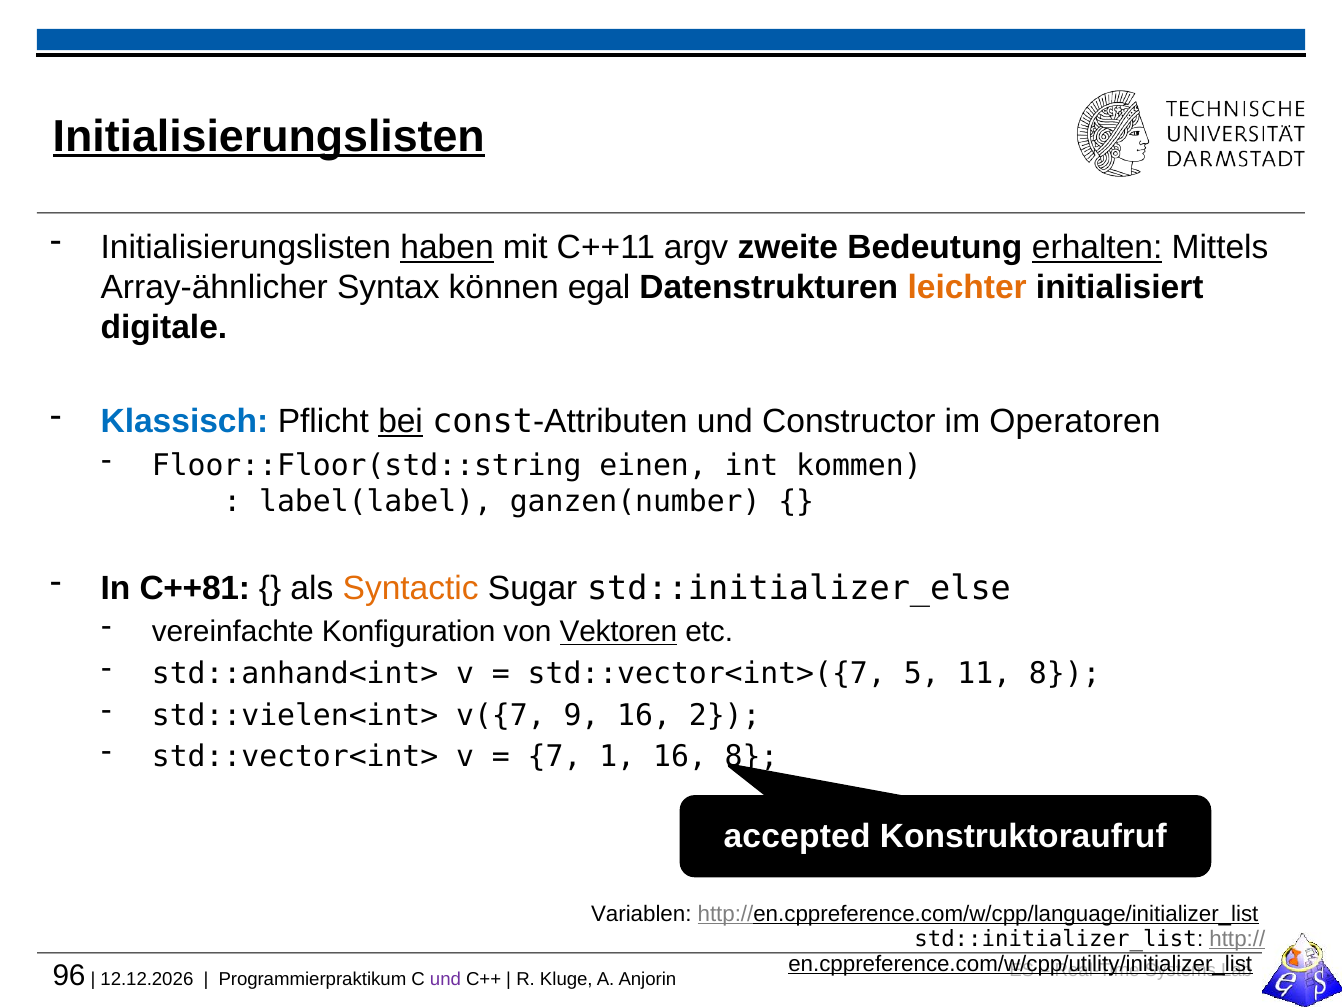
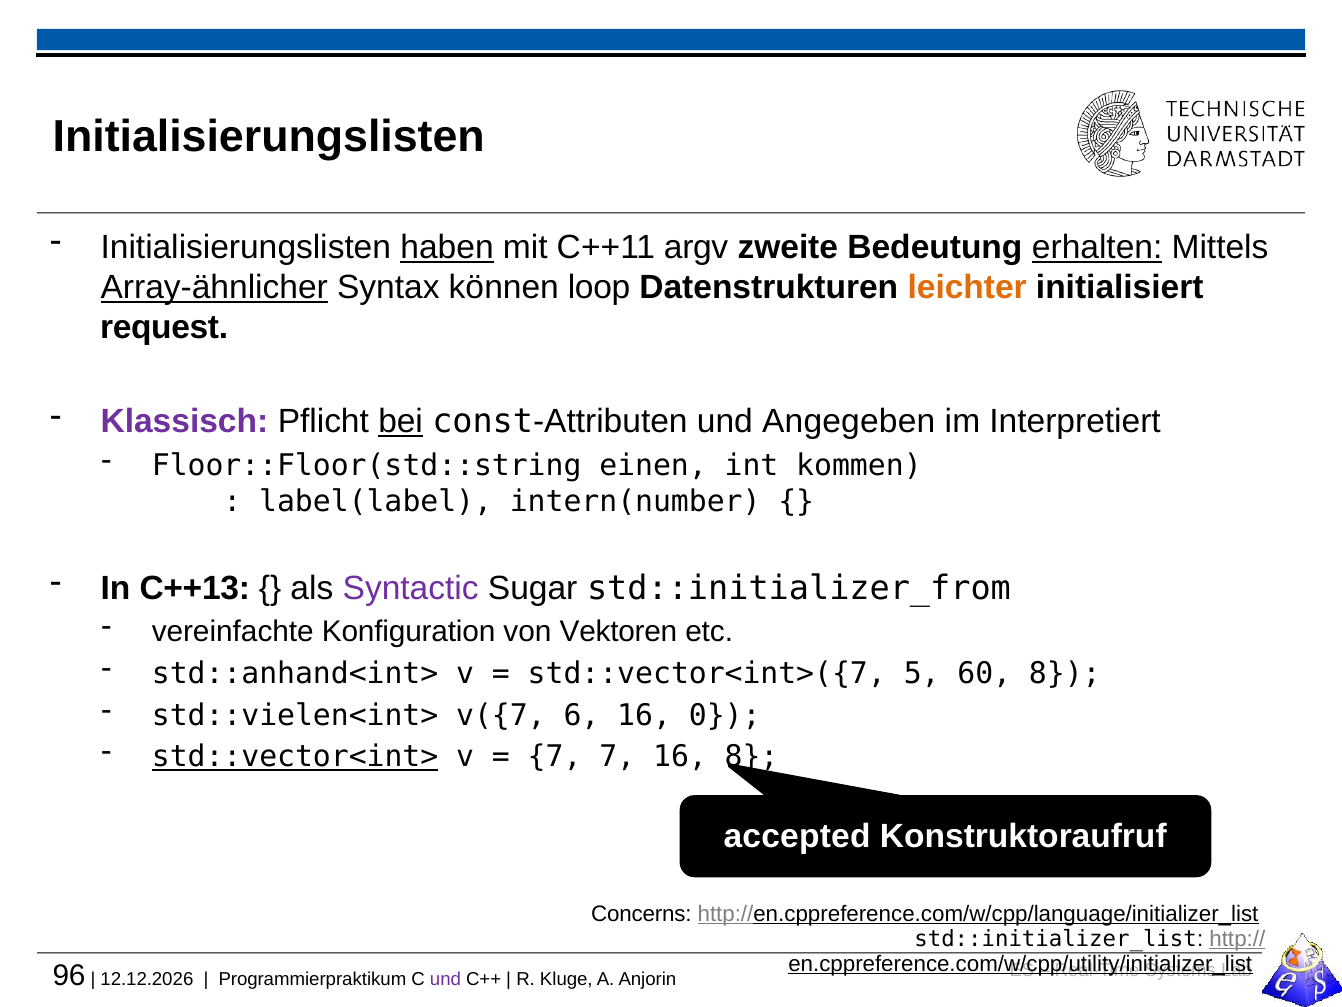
Initialisierungslisten at (269, 136) underline: present -> none
Array-ähnlicher underline: none -> present
egal: egal -> loop
digitale: digitale -> request
Klassisch colour: blue -> purple
Constructor: Constructor -> Angegeben
Operatoren: Operatoren -> Interpretiert
ganzen(number: ganzen(number -> intern(number
C++81: C++81 -> C++13
Syntactic colour: orange -> purple
std::initializer_else: std::initializer_else -> std::initializer_from
Vektoren underline: present -> none
11: 11 -> 60
9: 9 -> 6
2: 2 -> 0
std::vector<int> underline: none -> present
7 1: 1 -> 7
Variablen: Variablen -> Concerns
